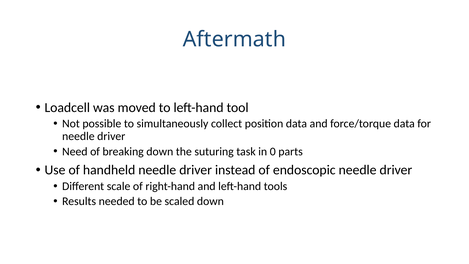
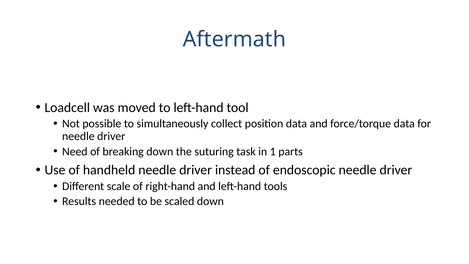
0: 0 -> 1
